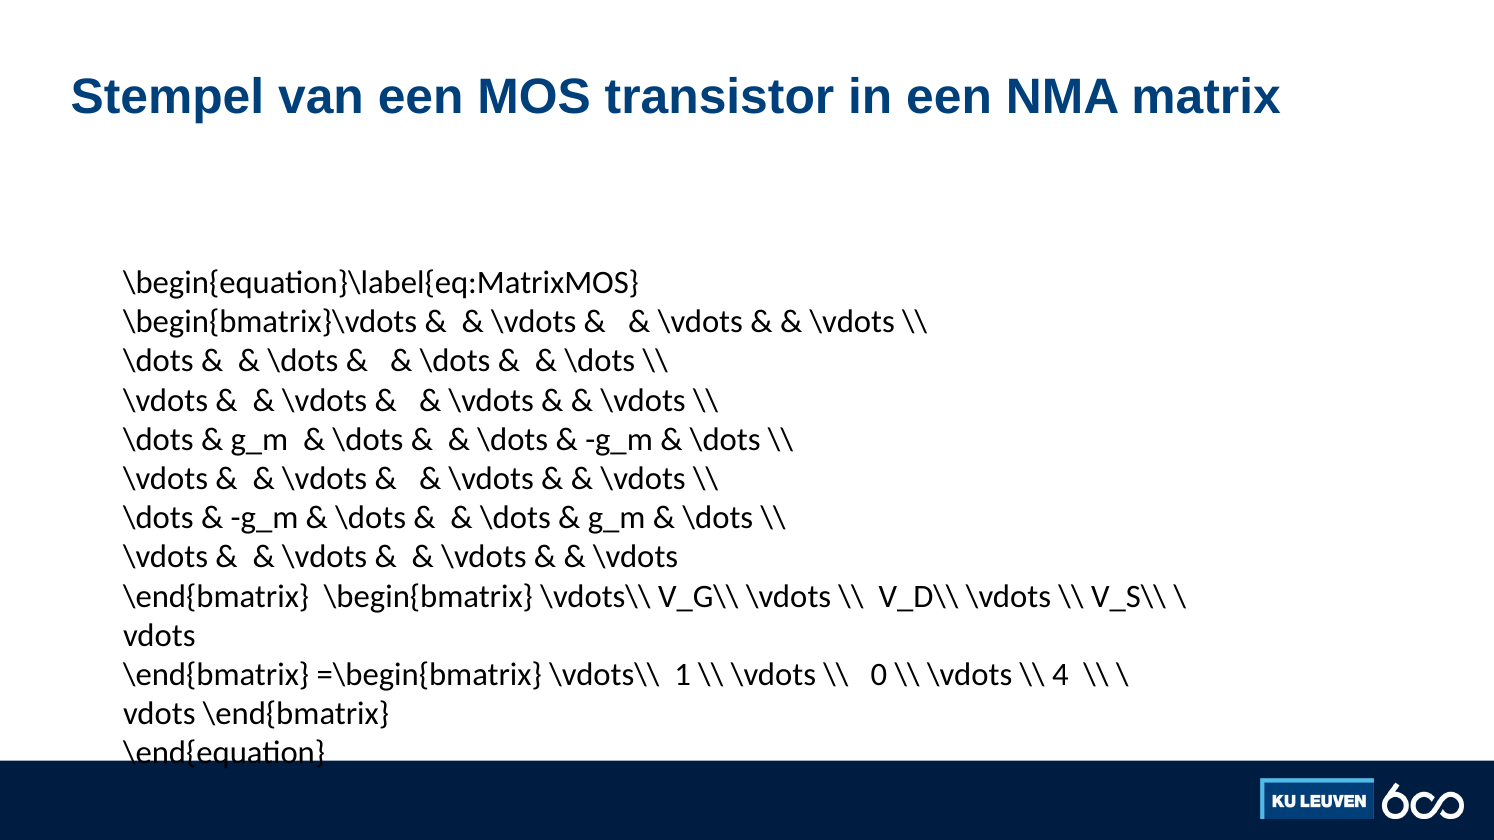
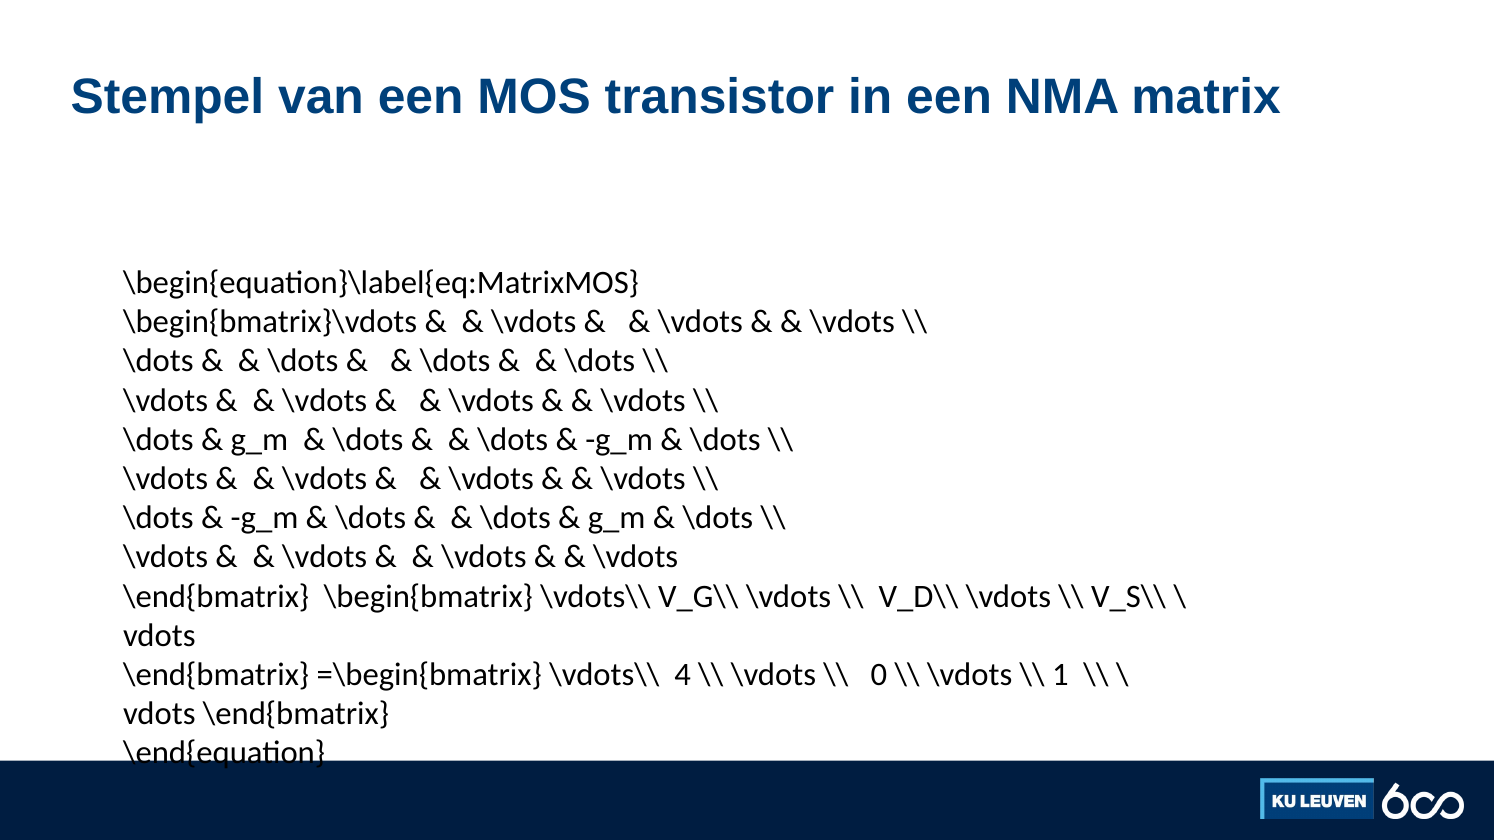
1: 1 -> 4
4: 4 -> 1
